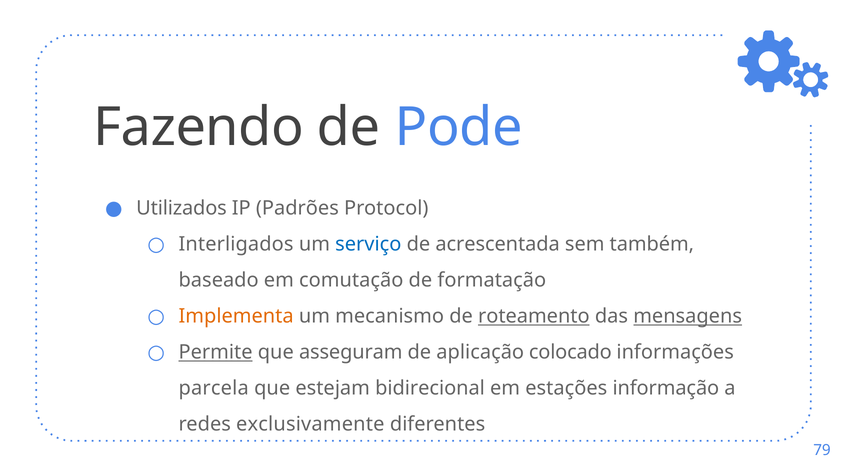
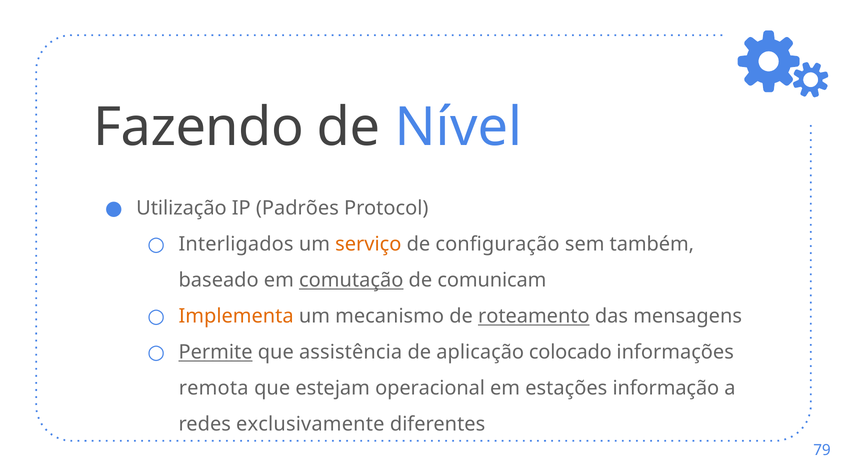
Pode: Pode -> Nível
Utilizados: Utilizados -> Utilização
serviço colour: blue -> orange
acrescentada: acrescentada -> configuração
comutação underline: none -> present
formatação: formatação -> comunicam
mensagens underline: present -> none
asseguram: asseguram -> assistência
parcela: parcela -> remota
bidirecional: bidirecional -> operacional
